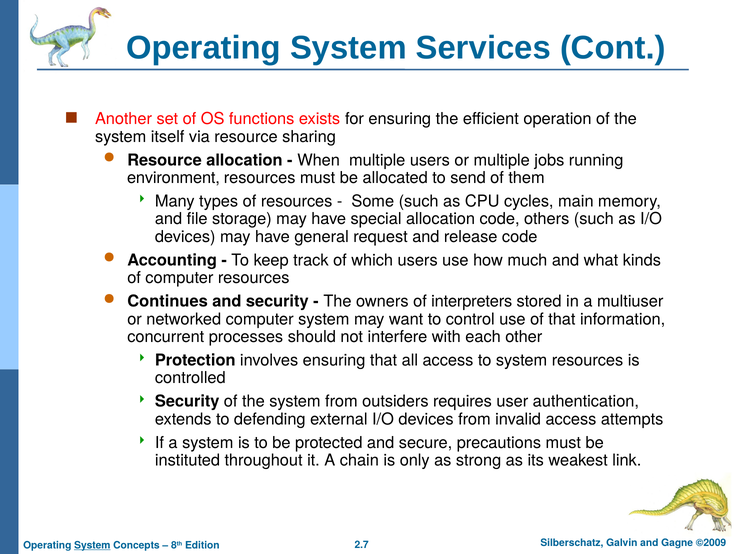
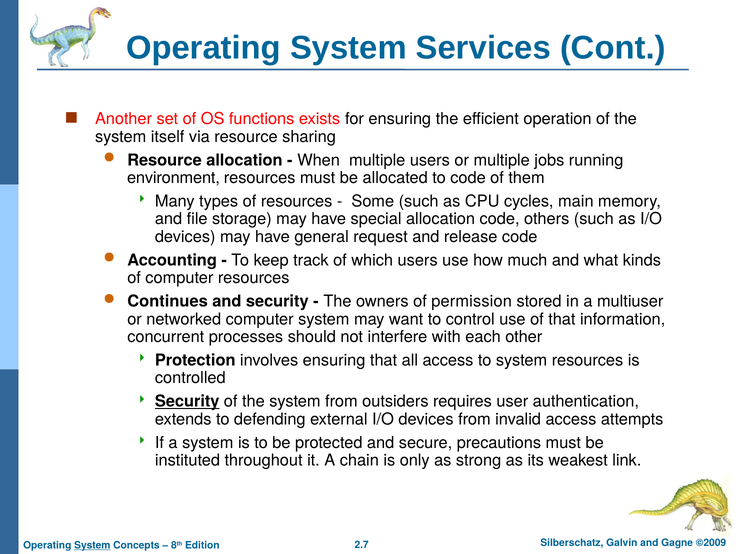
to send: send -> code
interpreters: interpreters -> permission
Security at (187, 401) underline: none -> present
